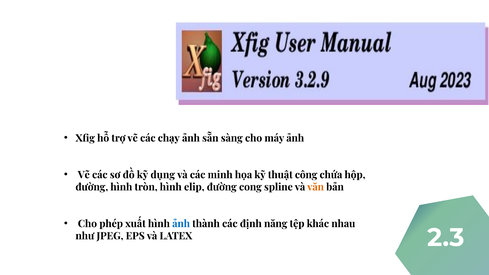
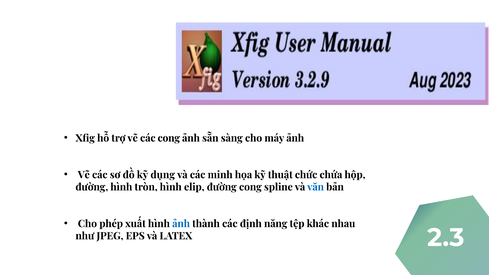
các chạy: chạy -> cong
công: công -> chức
văn colour: orange -> blue
